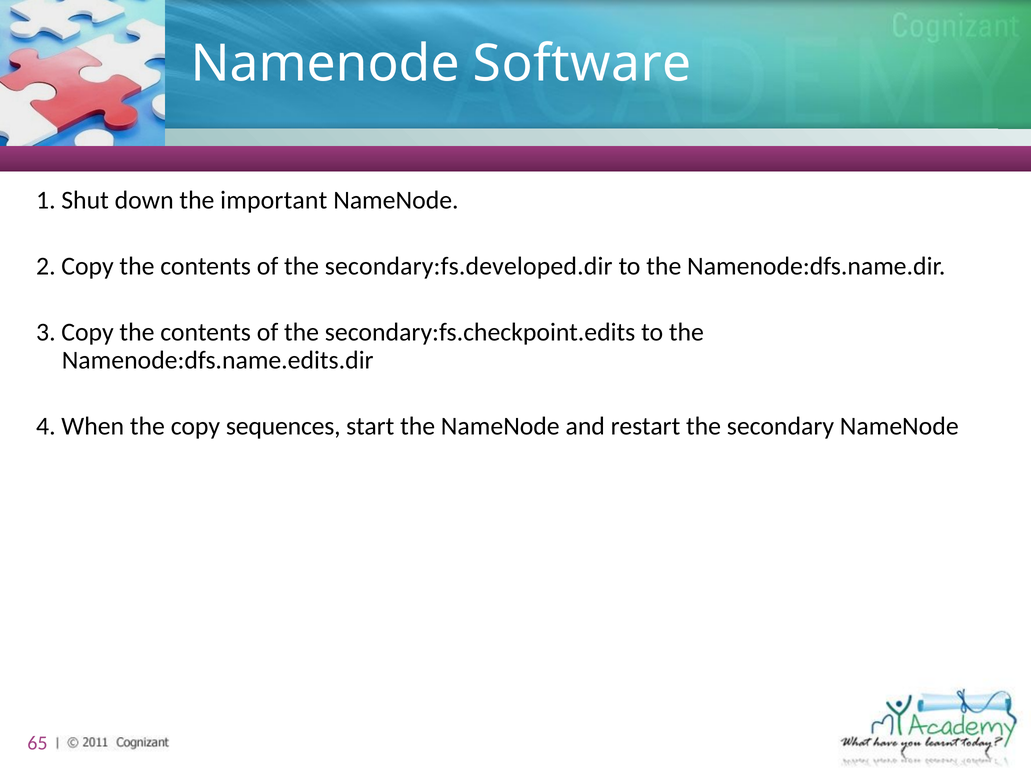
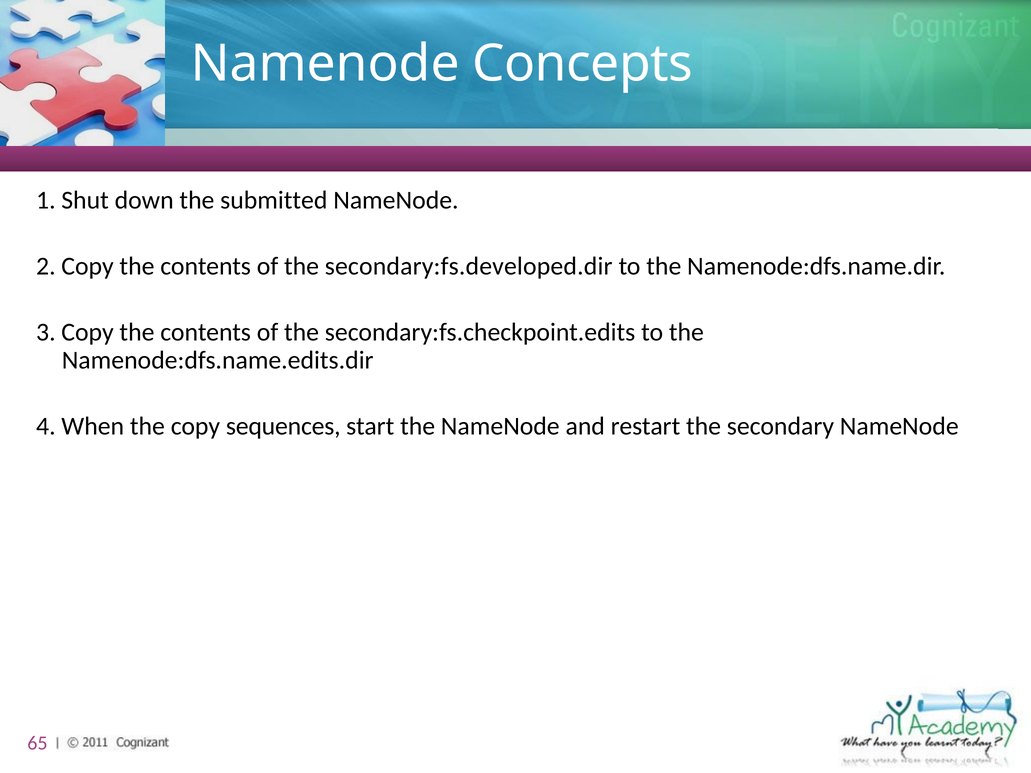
Software: Software -> Concepts
important: important -> submitted
